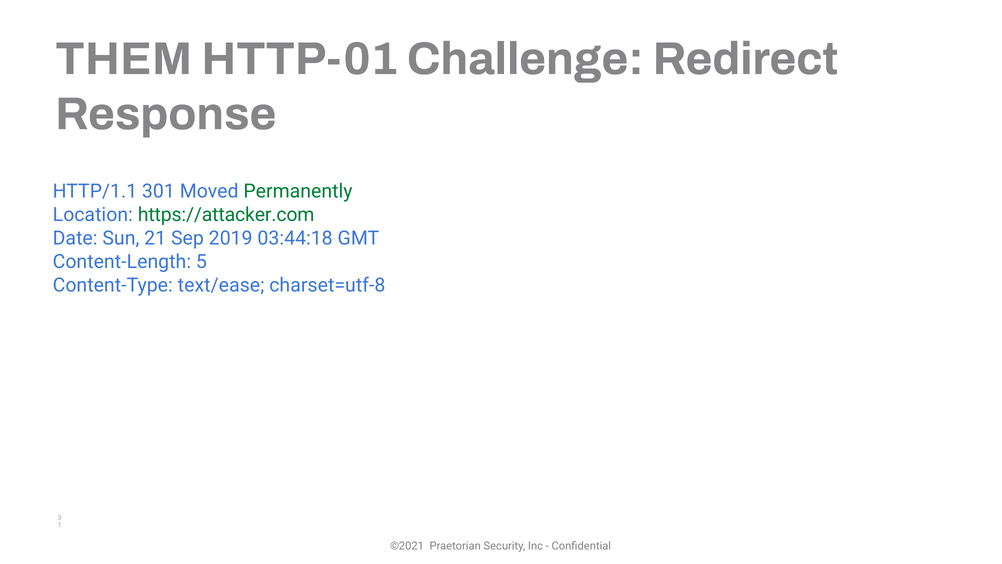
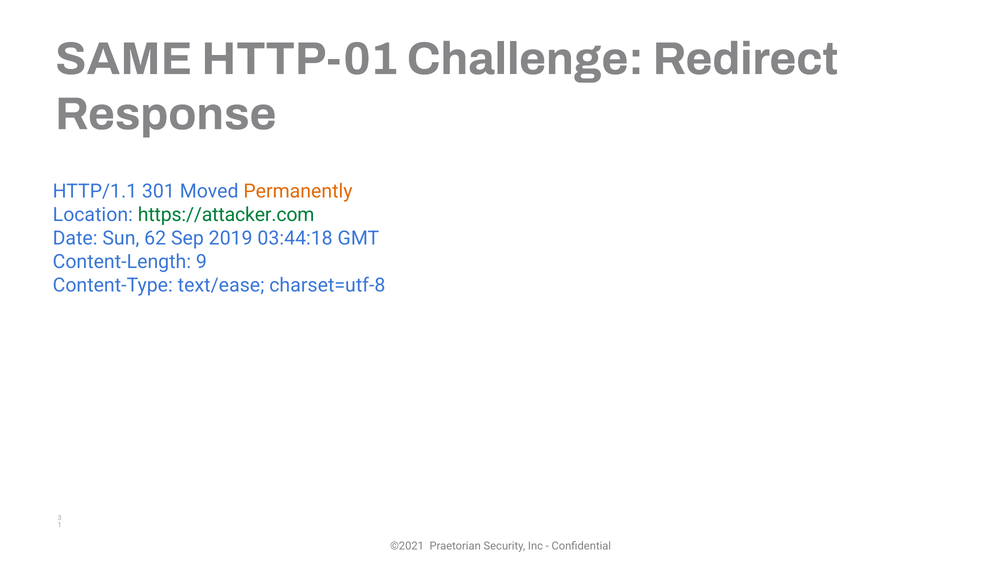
THEM: THEM -> SAME
Permanently colour: green -> orange
21: 21 -> 62
5: 5 -> 9
